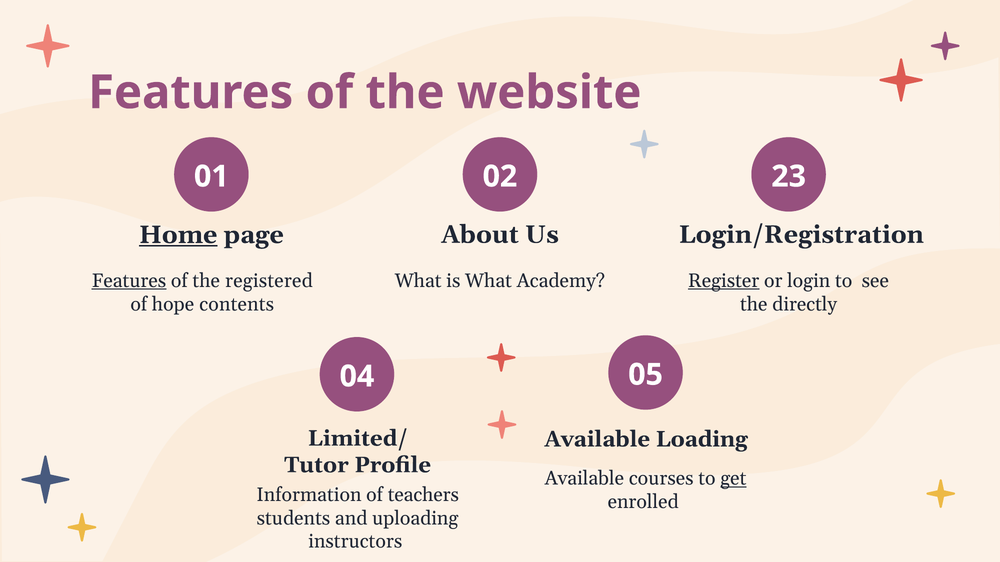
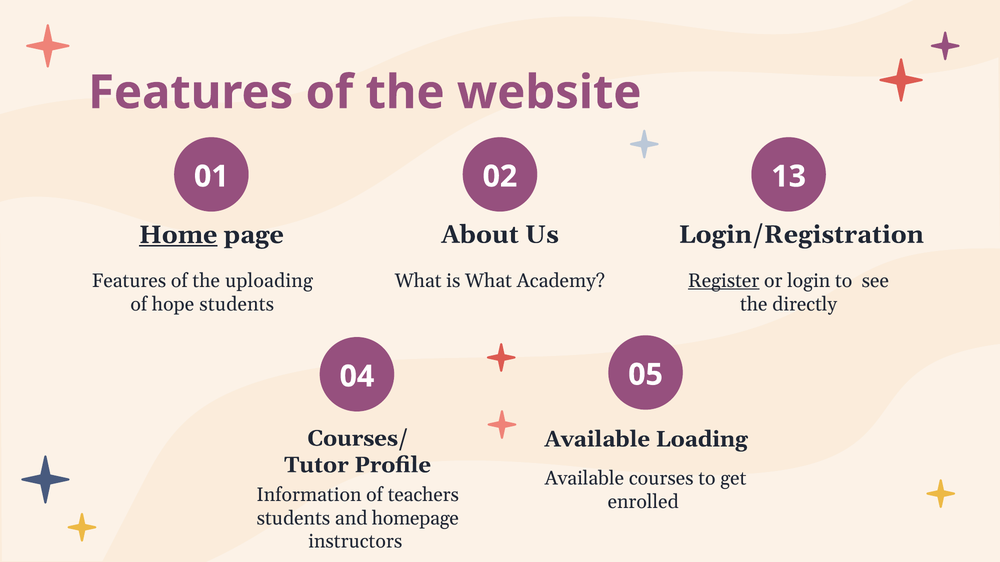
23: 23 -> 13
Features at (129, 281) underline: present -> none
registered: registered -> uploading
hope contents: contents -> students
Limited/: Limited/ -> Courses/
get underline: present -> none
uploading: uploading -> homepage
